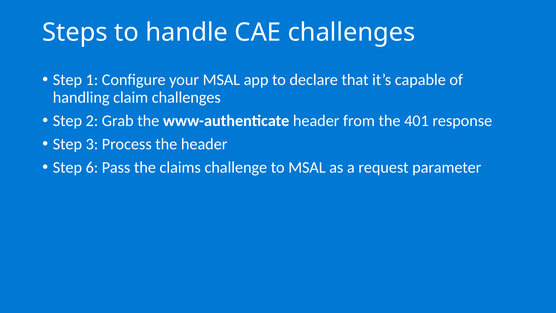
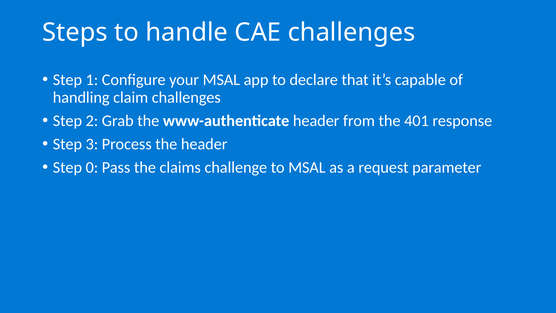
6: 6 -> 0
